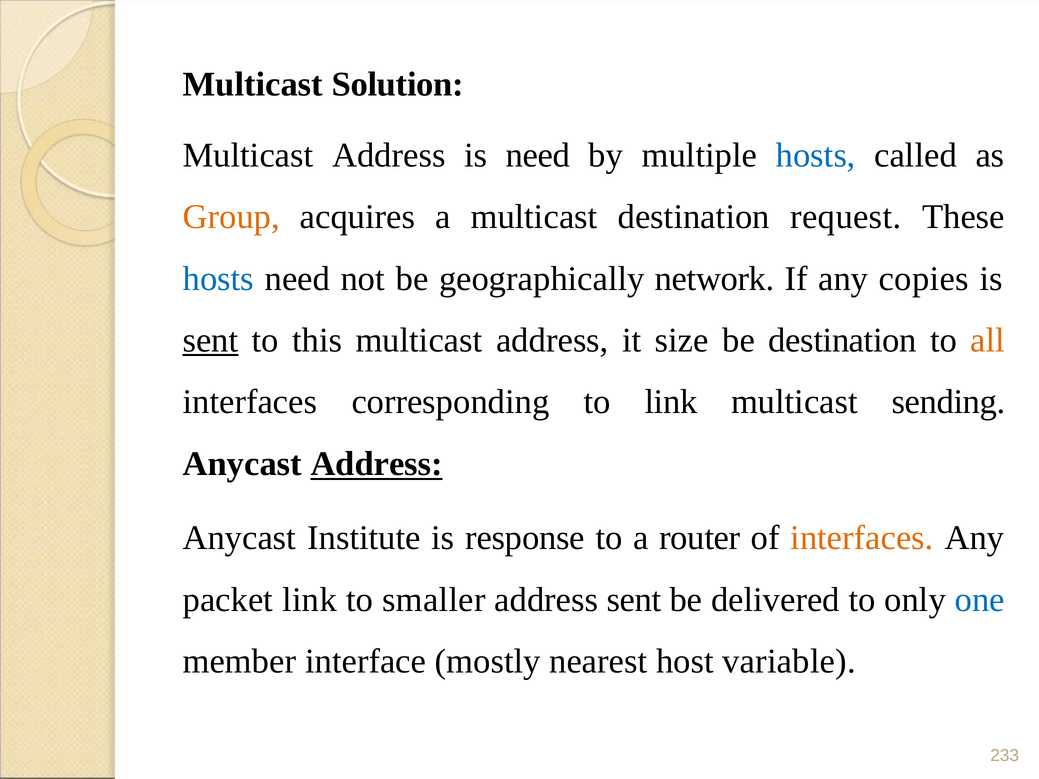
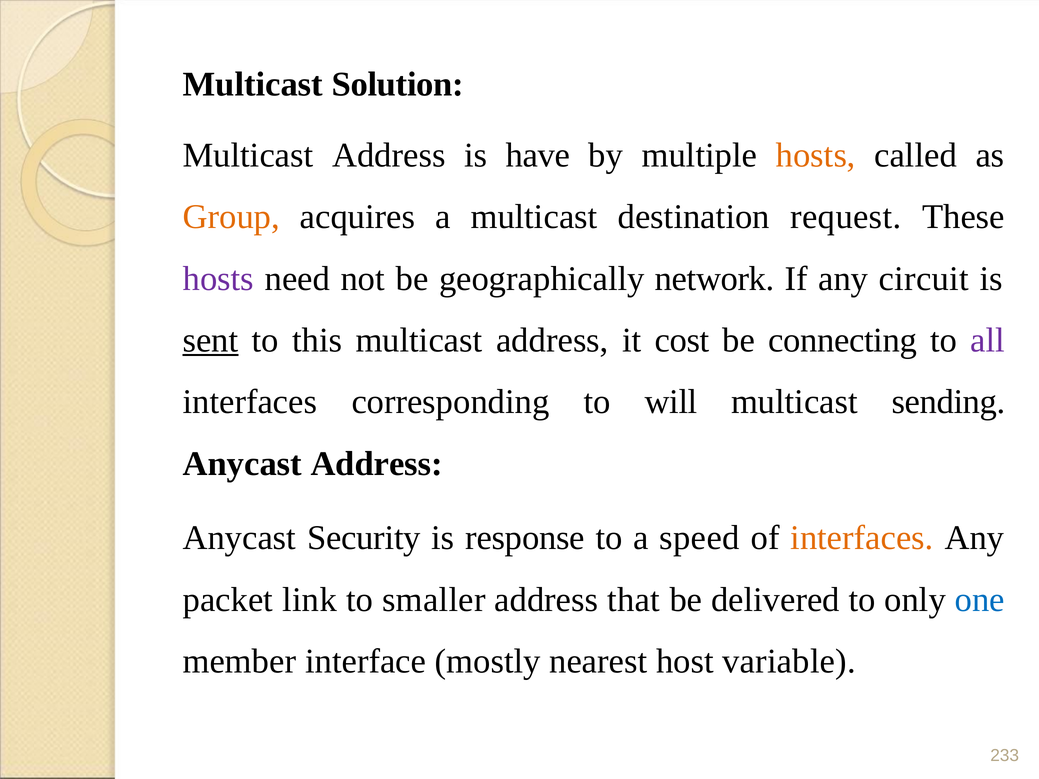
is need: need -> have
hosts at (816, 155) colour: blue -> orange
hosts at (218, 279) colour: blue -> purple
copies: copies -> circuit
size: size -> cost
be destination: destination -> connecting
all colour: orange -> purple
to link: link -> will
Address at (377, 464) underline: present -> none
Institute: Institute -> Security
router: router -> speed
address sent: sent -> that
